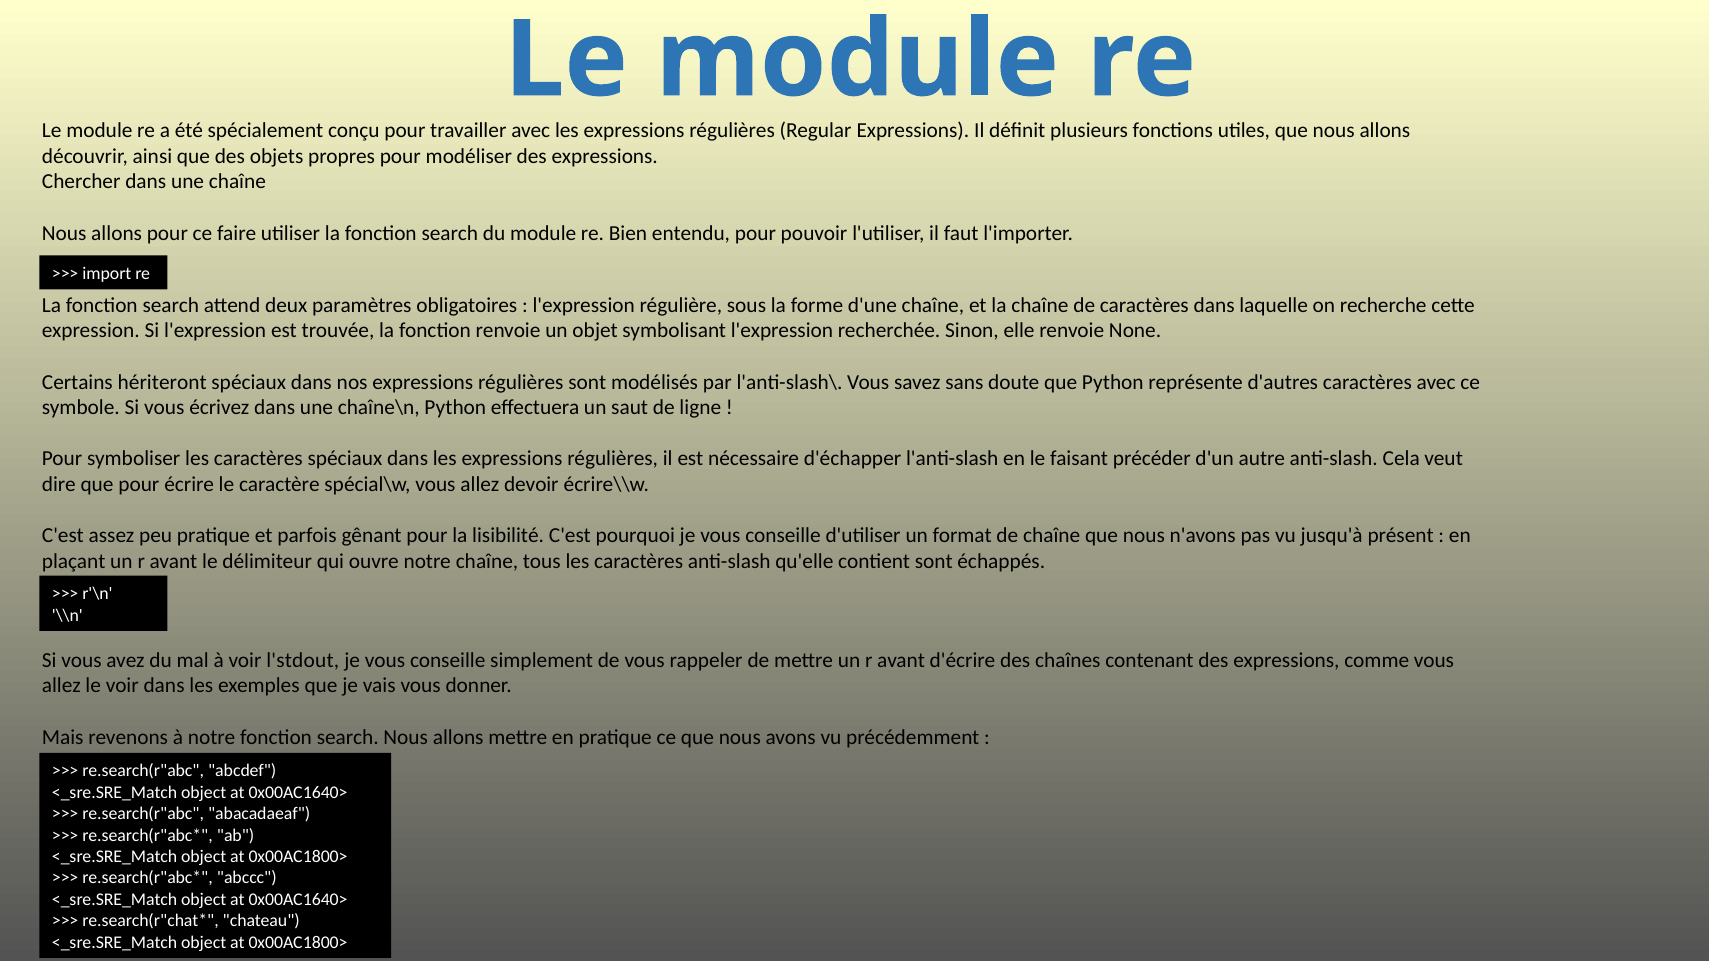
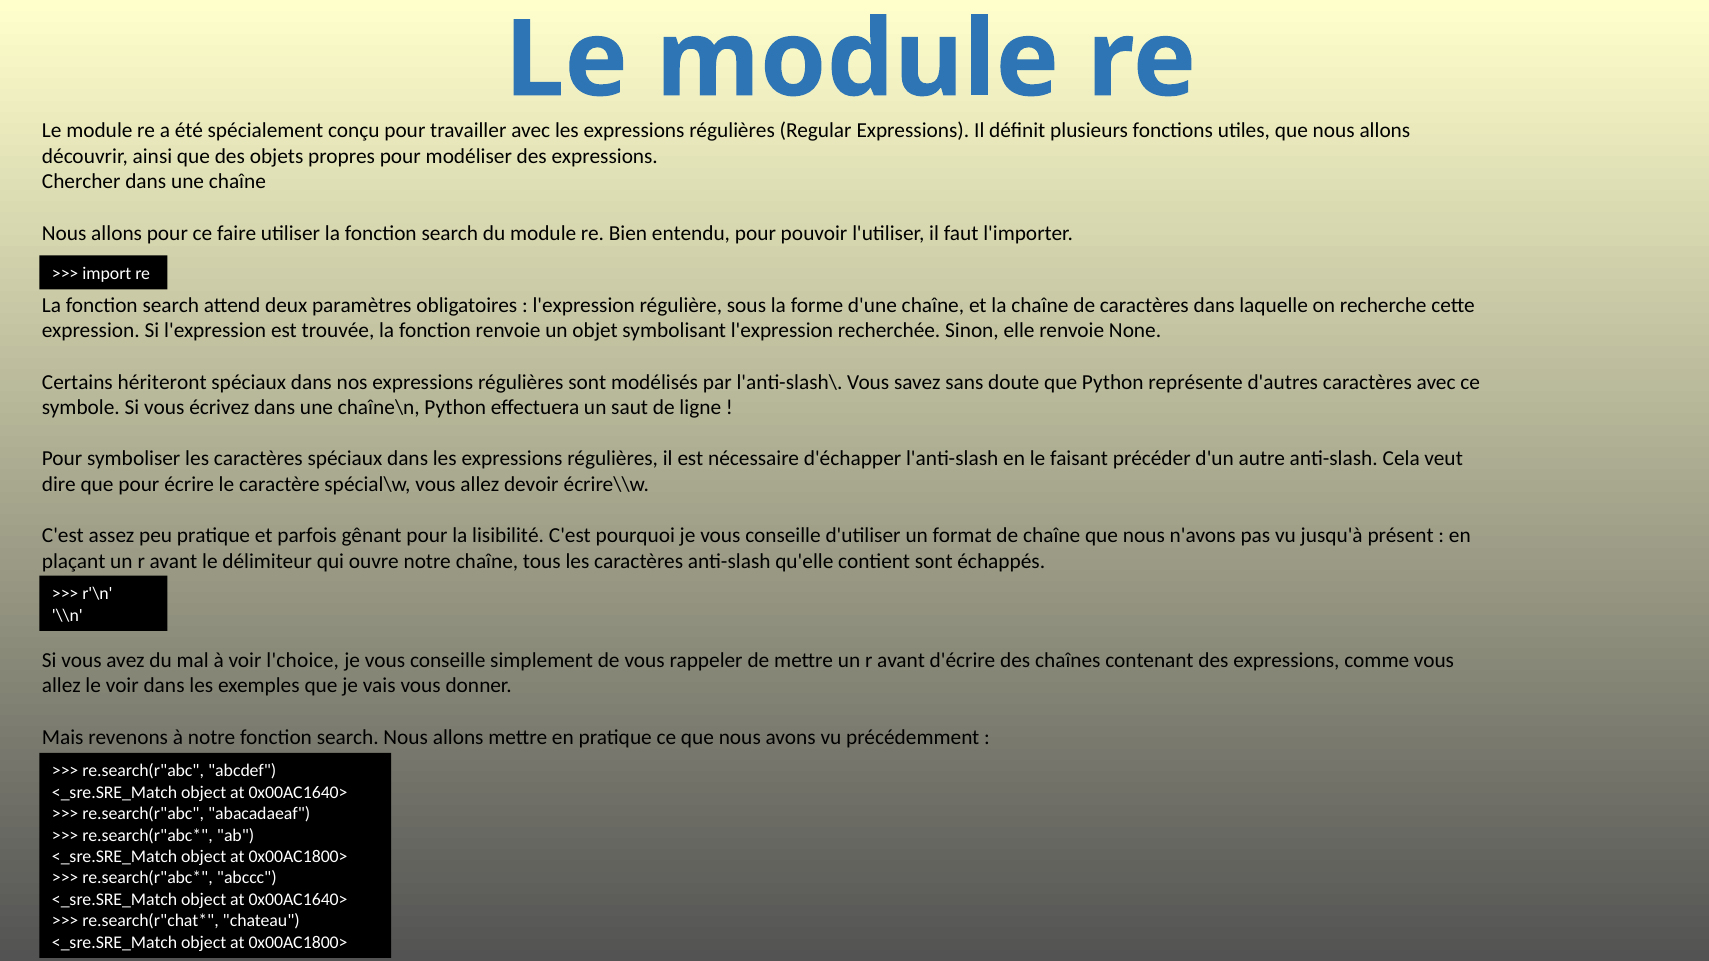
l'stdout: l'stdout -> l'choice
